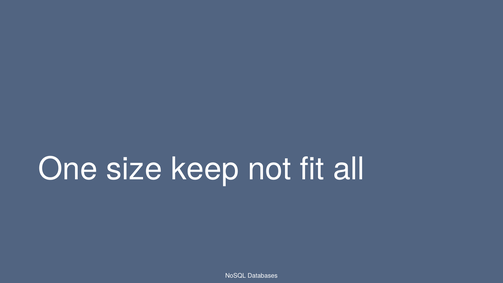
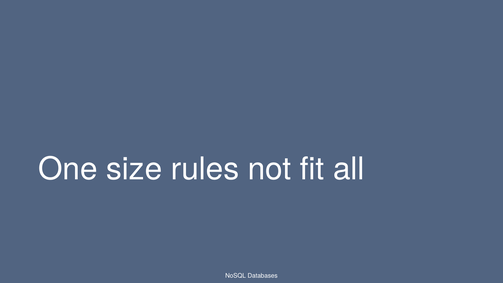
keep: keep -> rules
